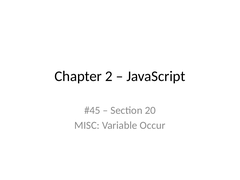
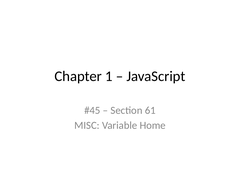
2: 2 -> 1
20: 20 -> 61
Occur: Occur -> Home
